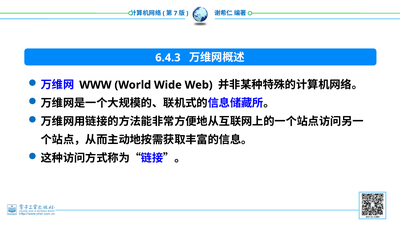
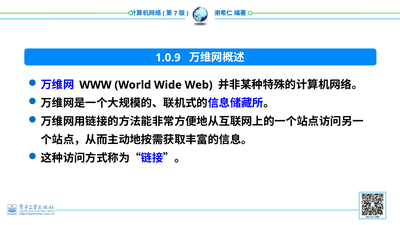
6.4.3: 6.4.3 -> 1.0.9
